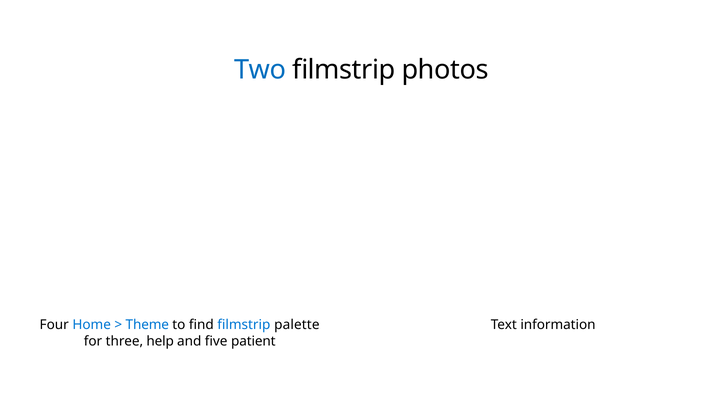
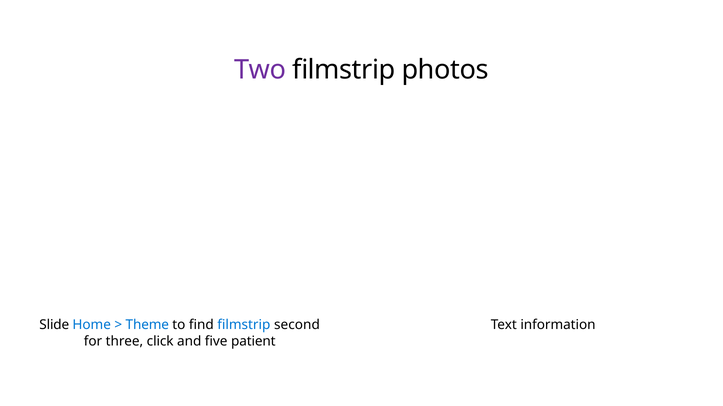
Two colour: blue -> purple
Four: Four -> Slide
palette: palette -> second
help: help -> click
